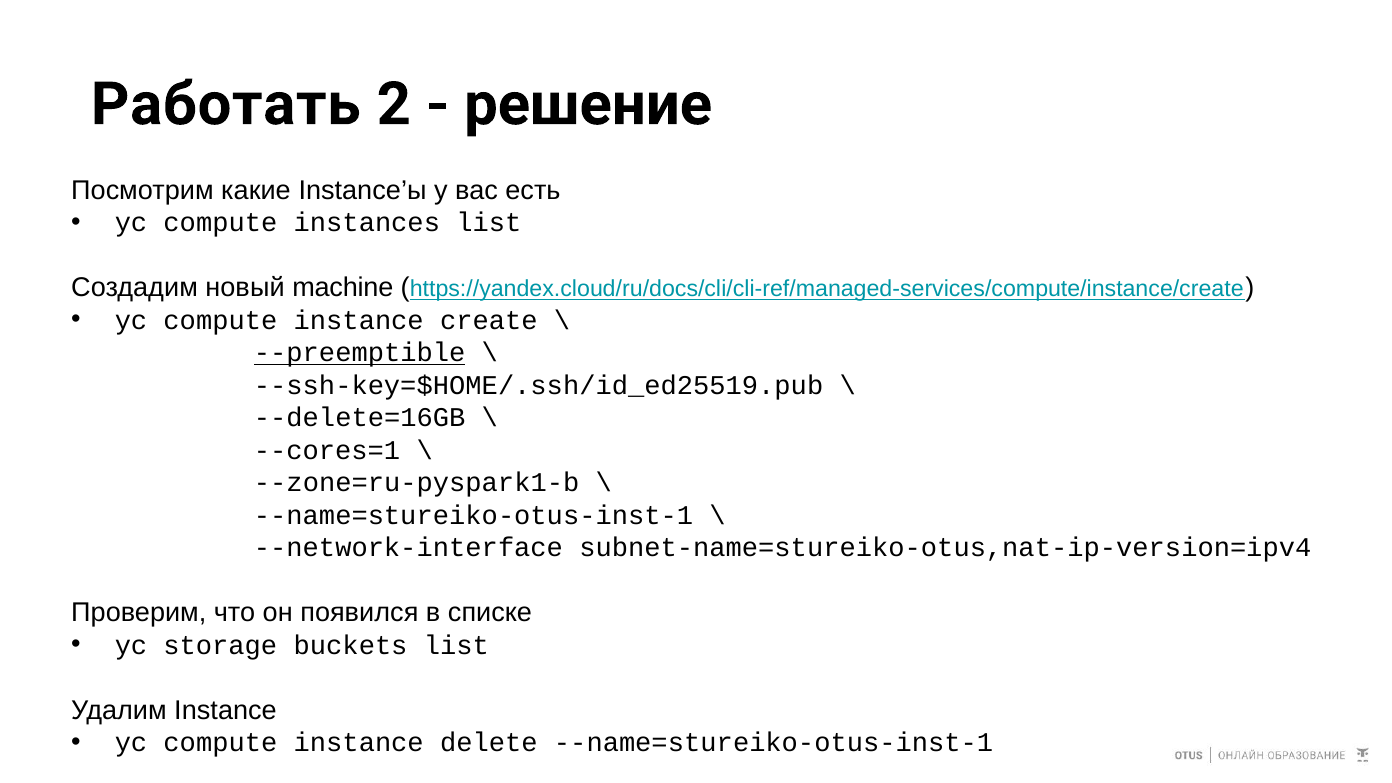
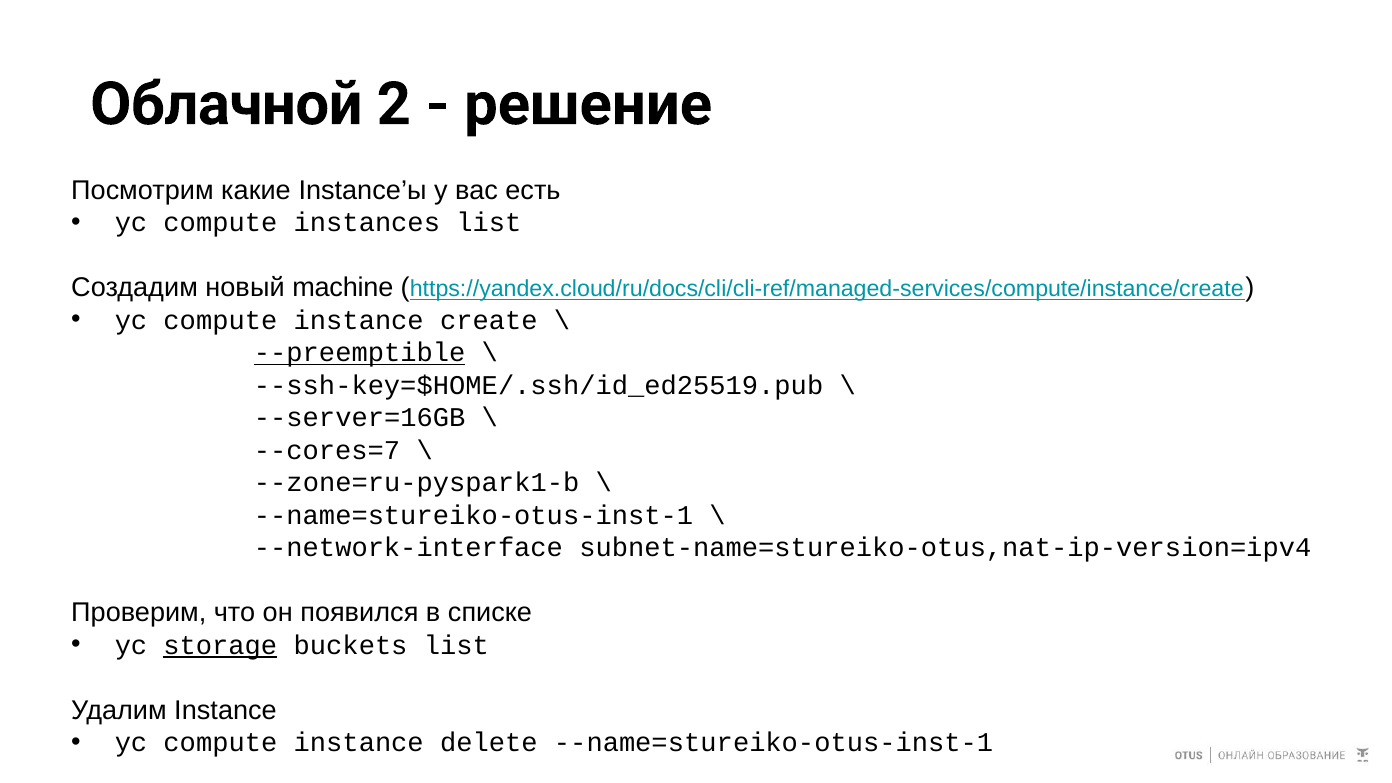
Работать: Работать -> Облачной
--delete=16GB: --delete=16GB -> --server=16GB
--cores=1: --cores=1 -> --cores=7
storage underline: none -> present
